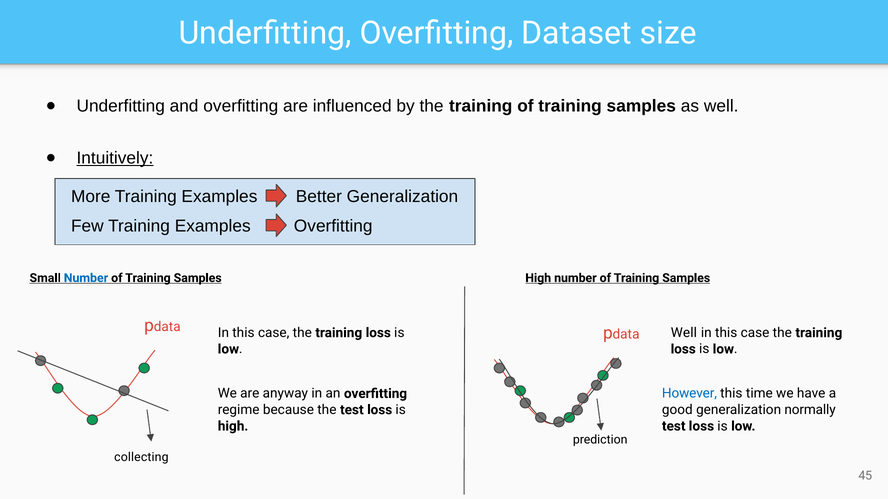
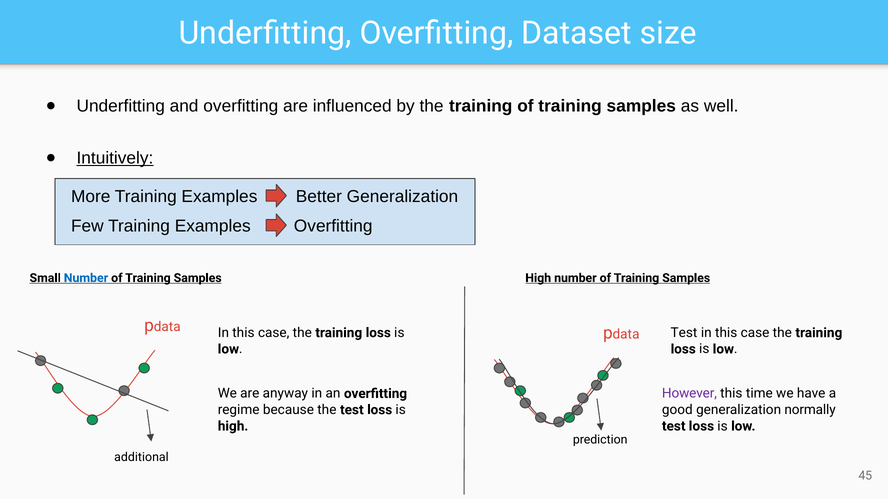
Well at (684, 333): Well -> Test
However colour: blue -> purple
collecting: collecting -> additional
